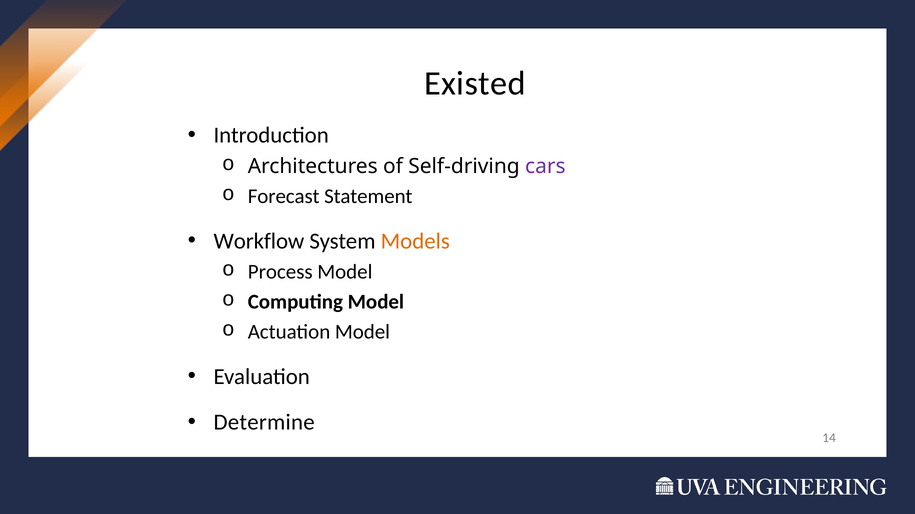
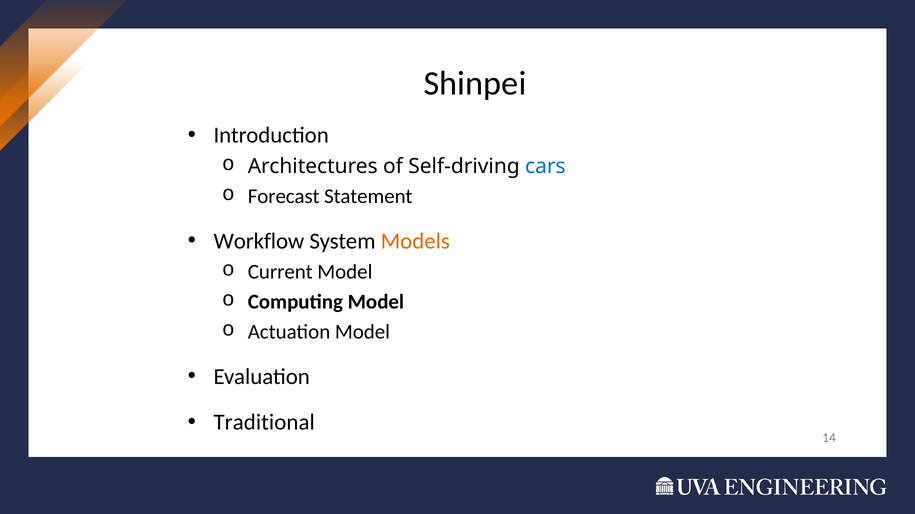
Existed: Existed -> Shinpei
cars colour: purple -> blue
Process: Process -> Current
Determine: Determine -> Traditional
